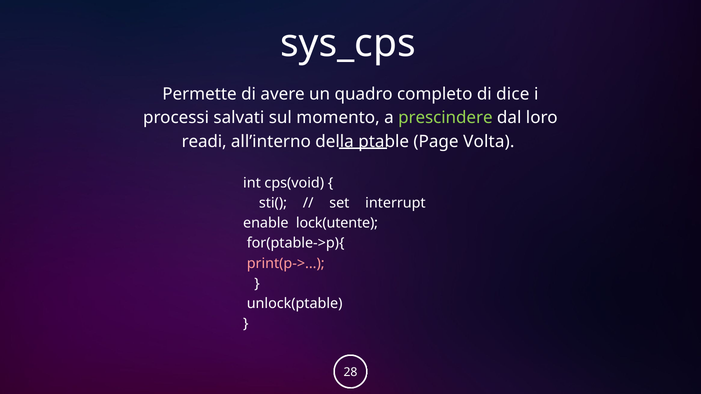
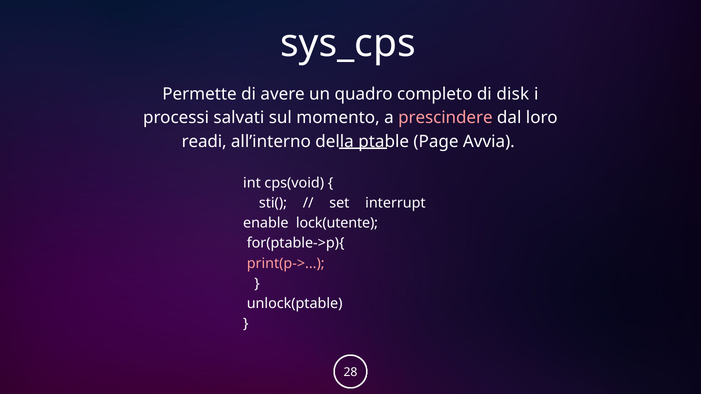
dice: dice -> disk
prescindere colour: light green -> pink
Volta: Volta -> Avvia
